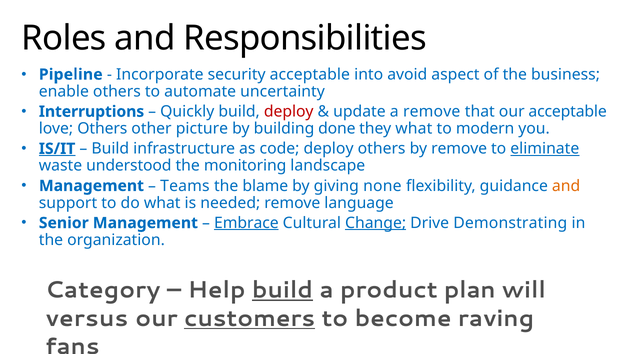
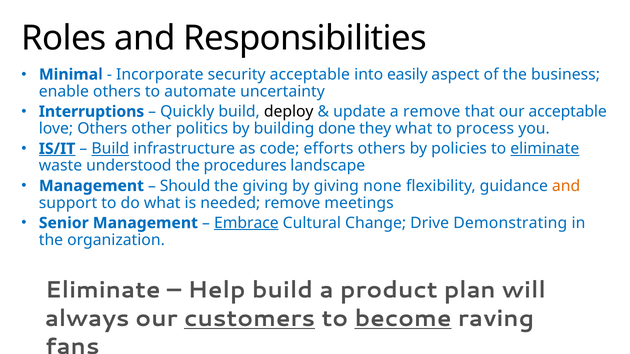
Pipeline: Pipeline -> Minimal
avoid: avoid -> easily
deploy at (289, 112) colour: red -> black
picture: picture -> politics
modern: modern -> process
Build at (110, 149) underline: none -> present
code deploy: deploy -> efforts
by remove: remove -> policies
monitoring: monitoring -> procedures
Teams: Teams -> Should
the blame: blame -> giving
language: language -> meetings
Change underline: present -> none
Category at (103, 290): Category -> Eliminate
build at (282, 290) underline: present -> none
versus: versus -> always
become underline: none -> present
